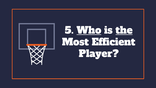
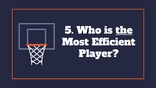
Who underline: present -> none
